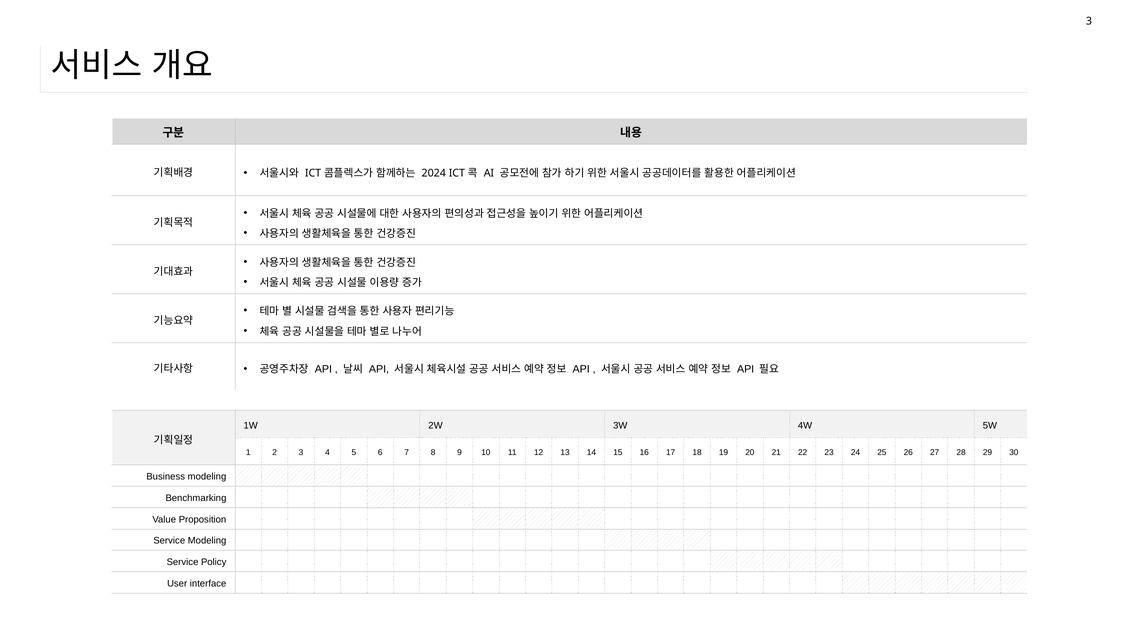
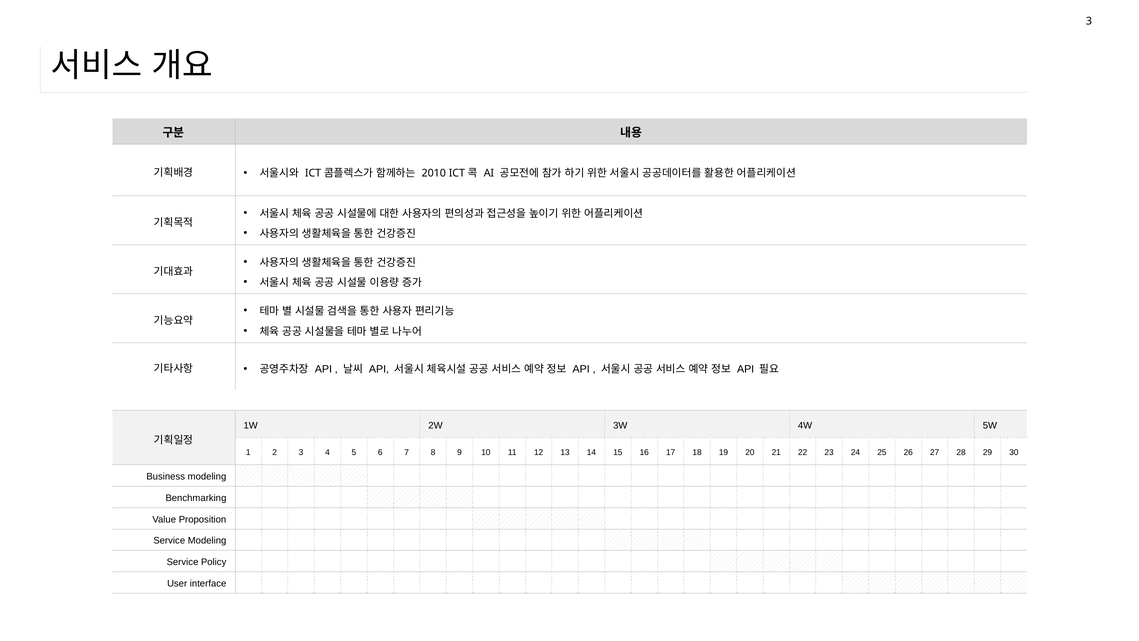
2024: 2024 -> 2010
